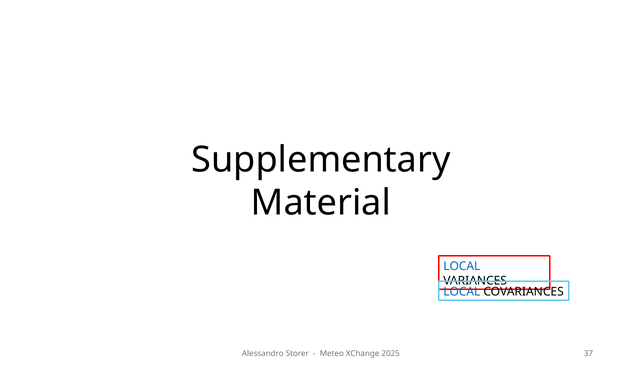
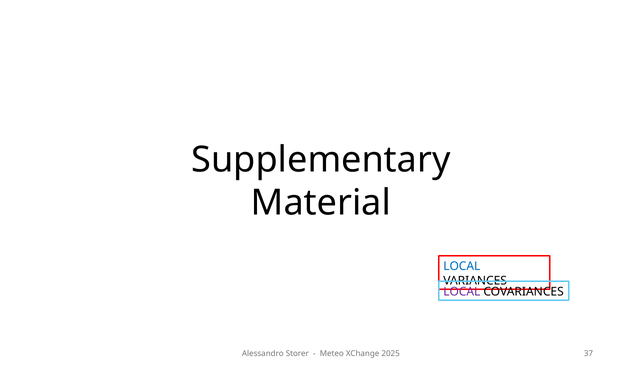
LOCAL at (462, 292) colour: blue -> purple
